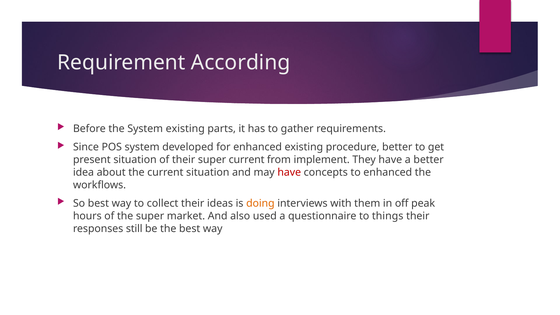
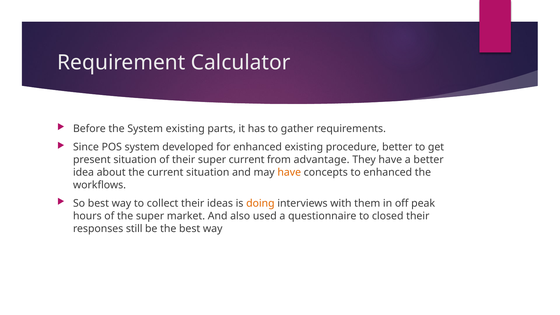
According: According -> Calculator
implement: implement -> advantage
have at (289, 172) colour: red -> orange
things: things -> closed
